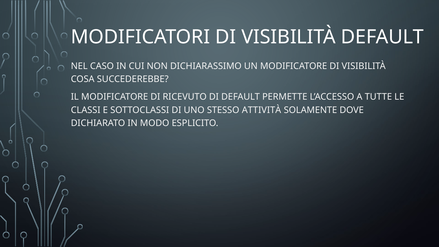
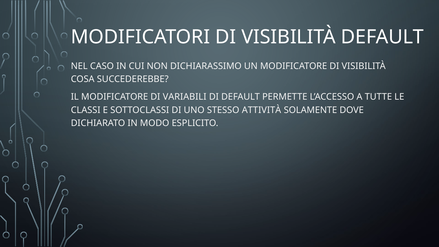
RICEVUTO: RICEVUTO -> VARIABILI
